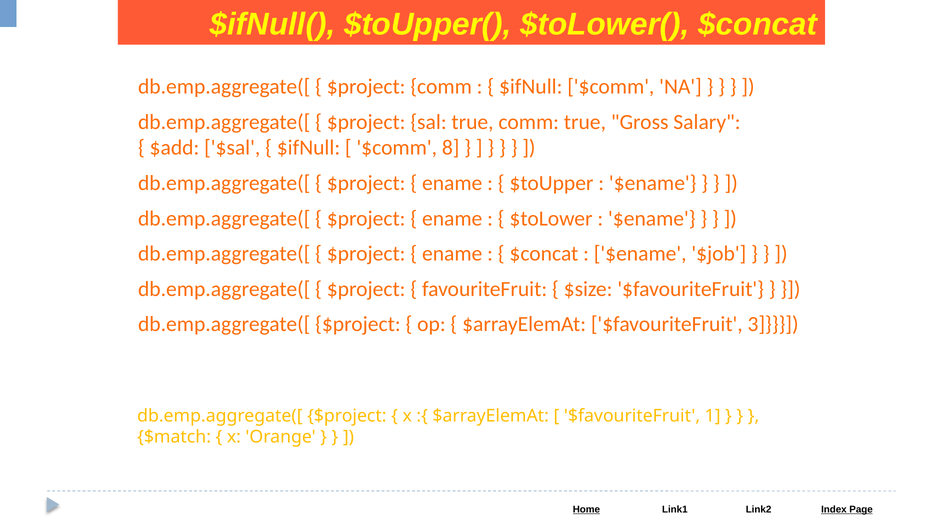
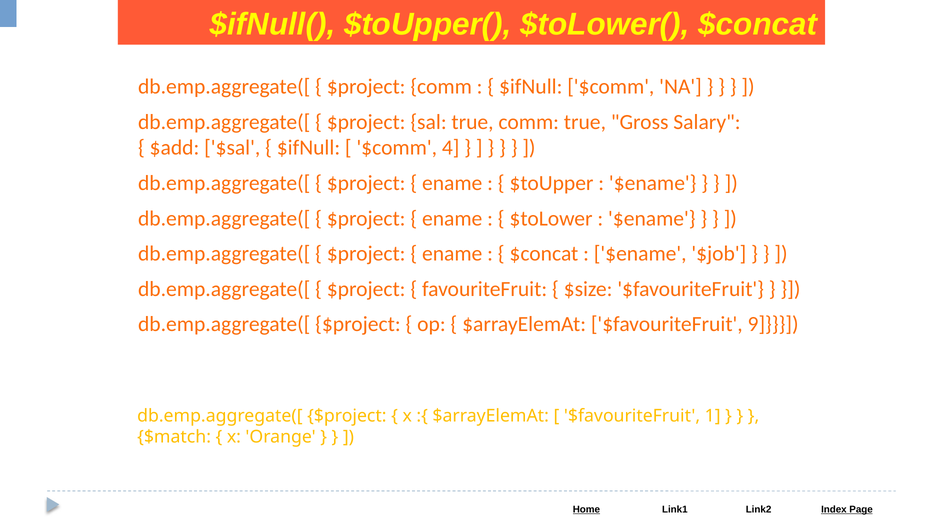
8: 8 -> 4
3: 3 -> 9
